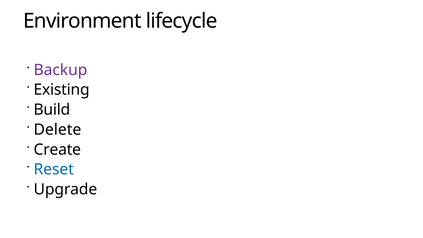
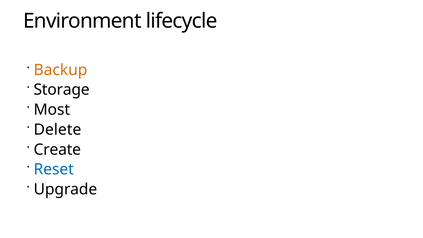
Backup colour: purple -> orange
Existing: Existing -> Storage
Build: Build -> Most
